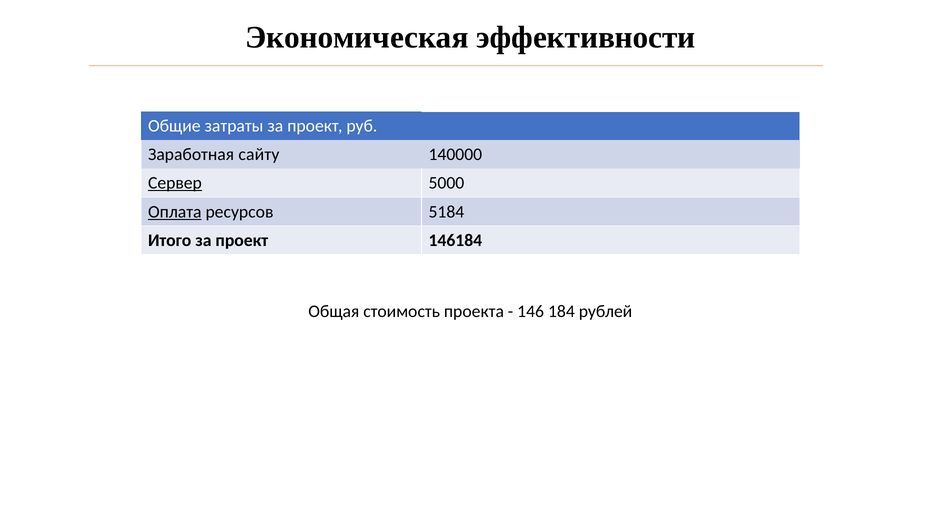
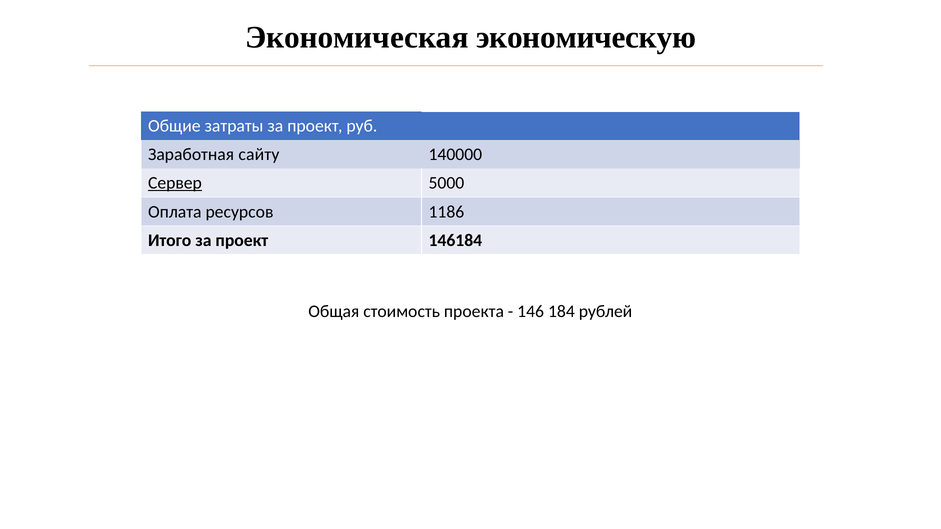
эффективности: эффективности -> экономическую
Оплата underline: present -> none
5184: 5184 -> 1186
